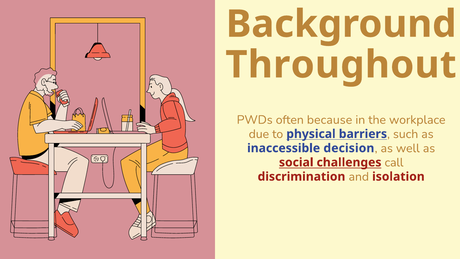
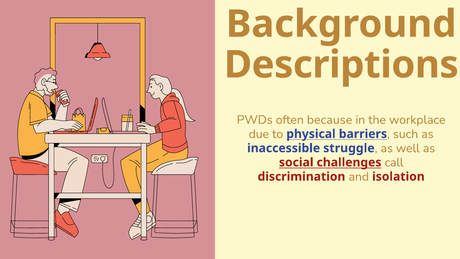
Throughout: Throughout -> Descriptions
decision: decision -> struggle
